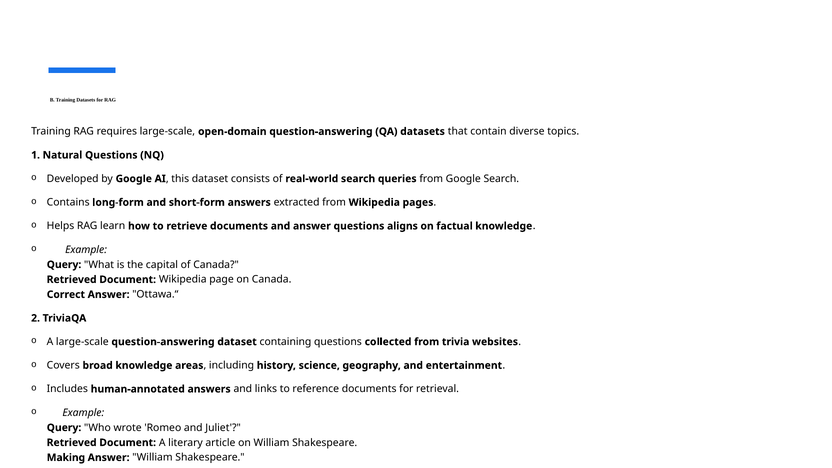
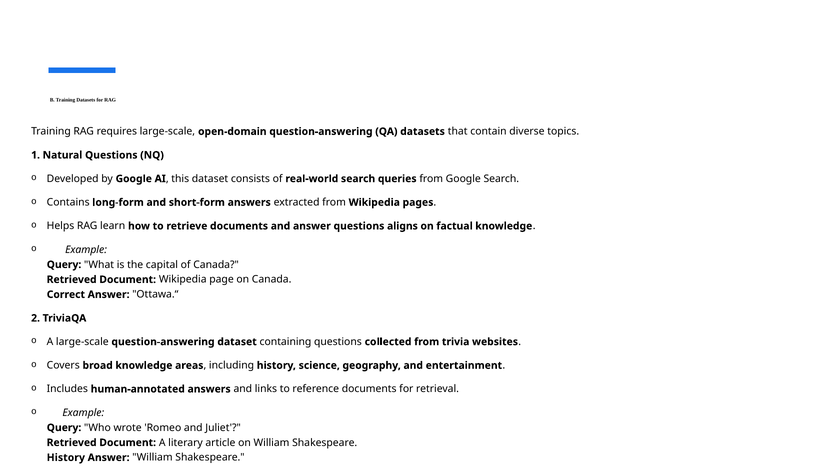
Making at (66, 458): Making -> History
